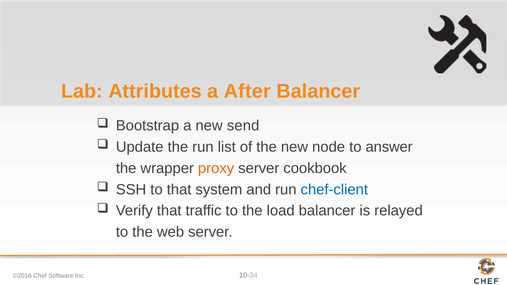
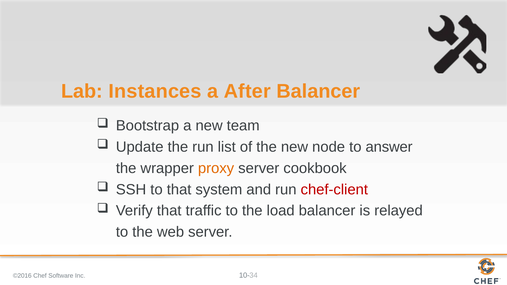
Attributes: Attributes -> Instances
send: send -> team
chef-client colour: blue -> red
